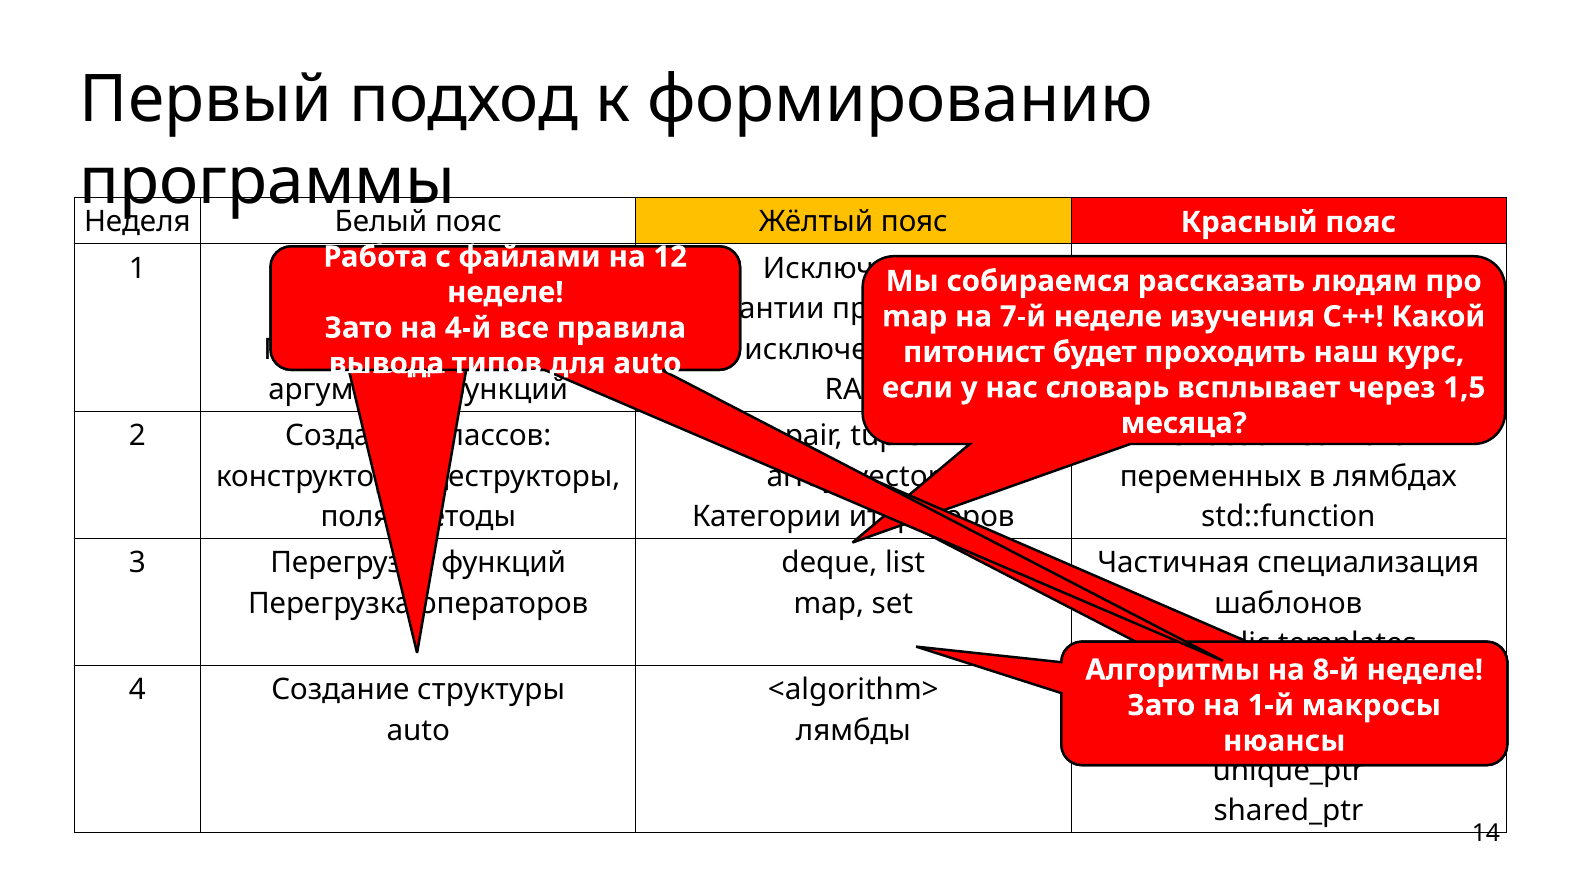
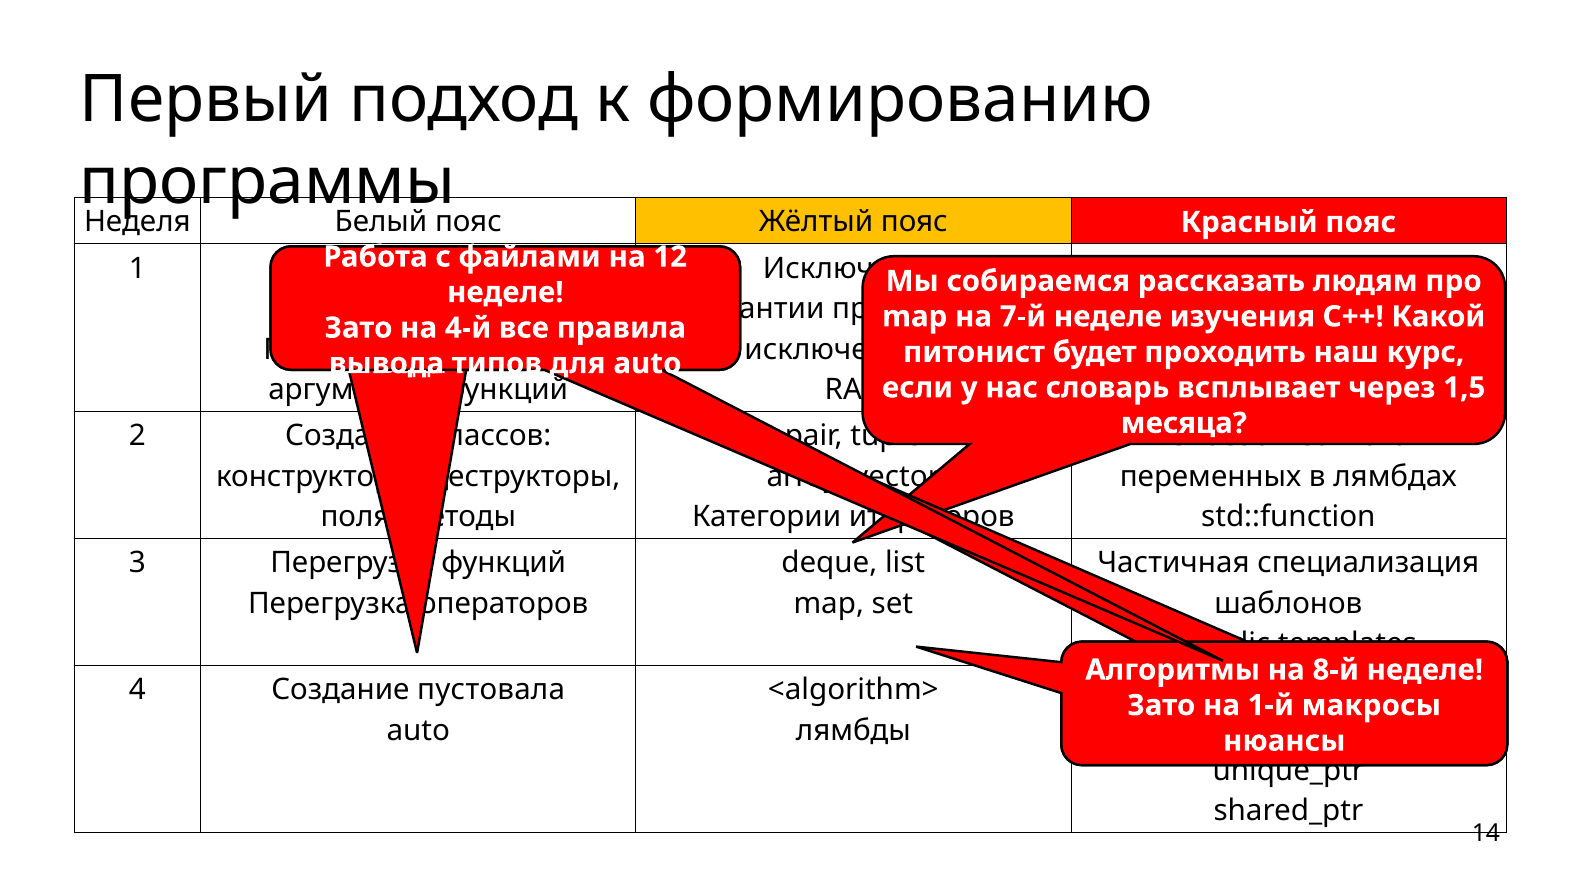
структуры: структуры -> пустовала
